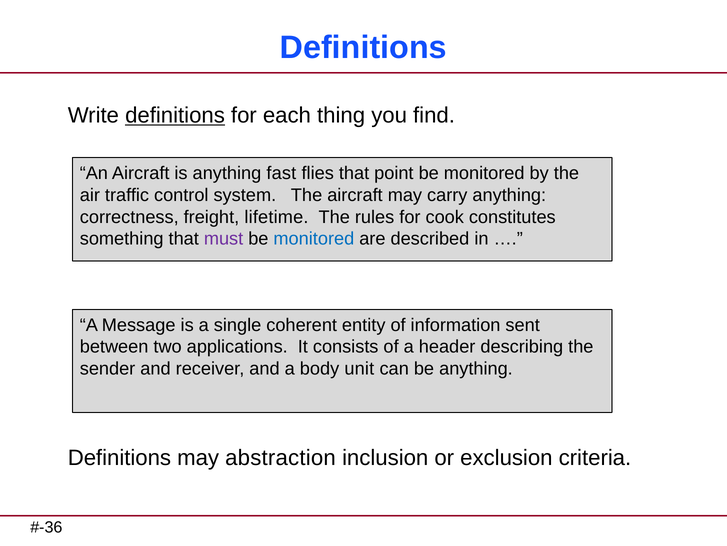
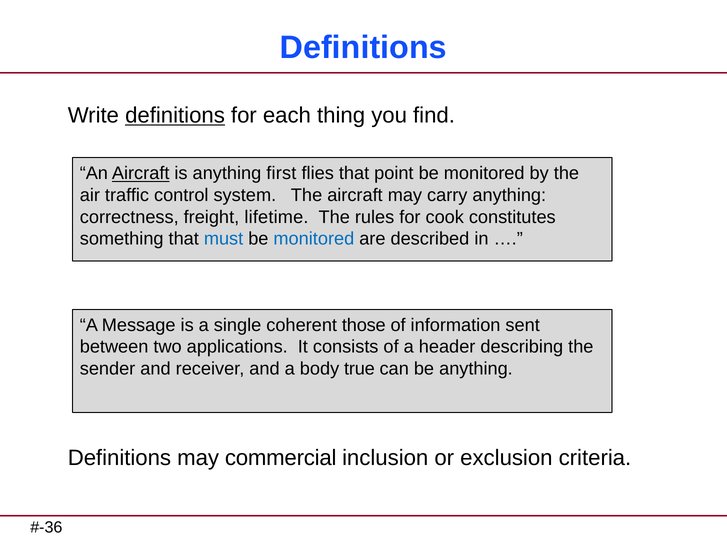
Aircraft at (141, 173) underline: none -> present
fast: fast -> first
must colour: purple -> blue
entity: entity -> those
unit: unit -> true
abstraction: abstraction -> commercial
